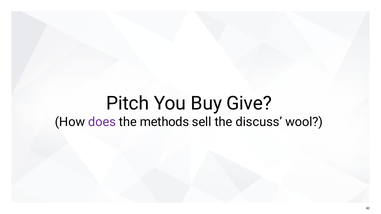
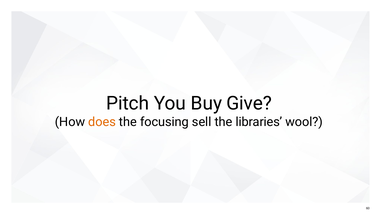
does colour: purple -> orange
methods: methods -> focusing
discuss: discuss -> libraries
